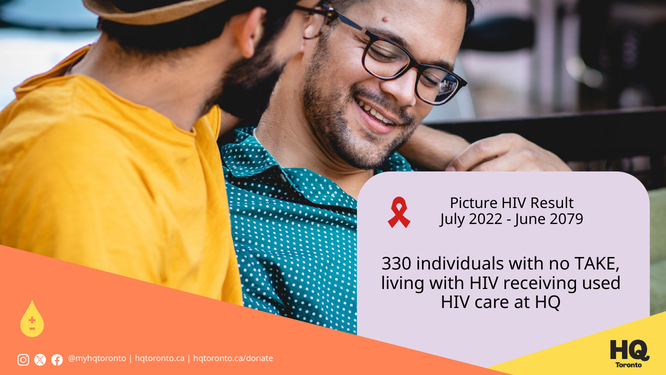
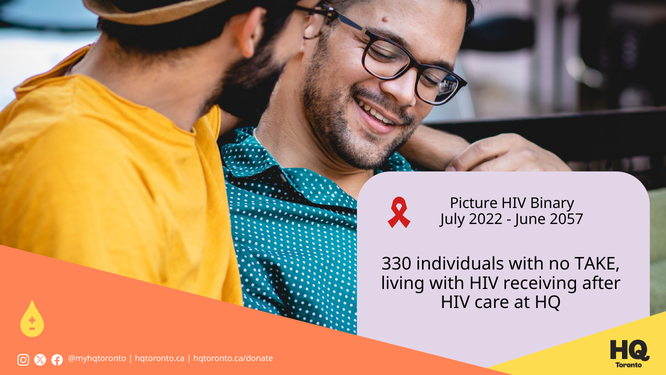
Result: Result -> Binary
2079: 2079 -> 2057
used: used -> after
